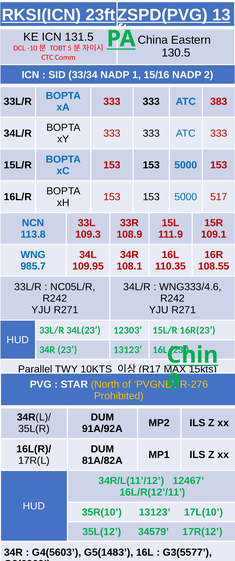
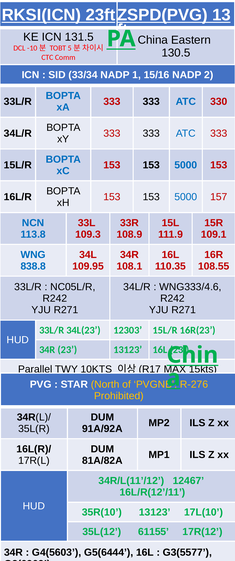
383: 383 -> 330
517: 517 -> 157
985.7: 985.7 -> 838.8
34579: 34579 -> 61155
G5(1483: G5(1483 -> G5(6444
